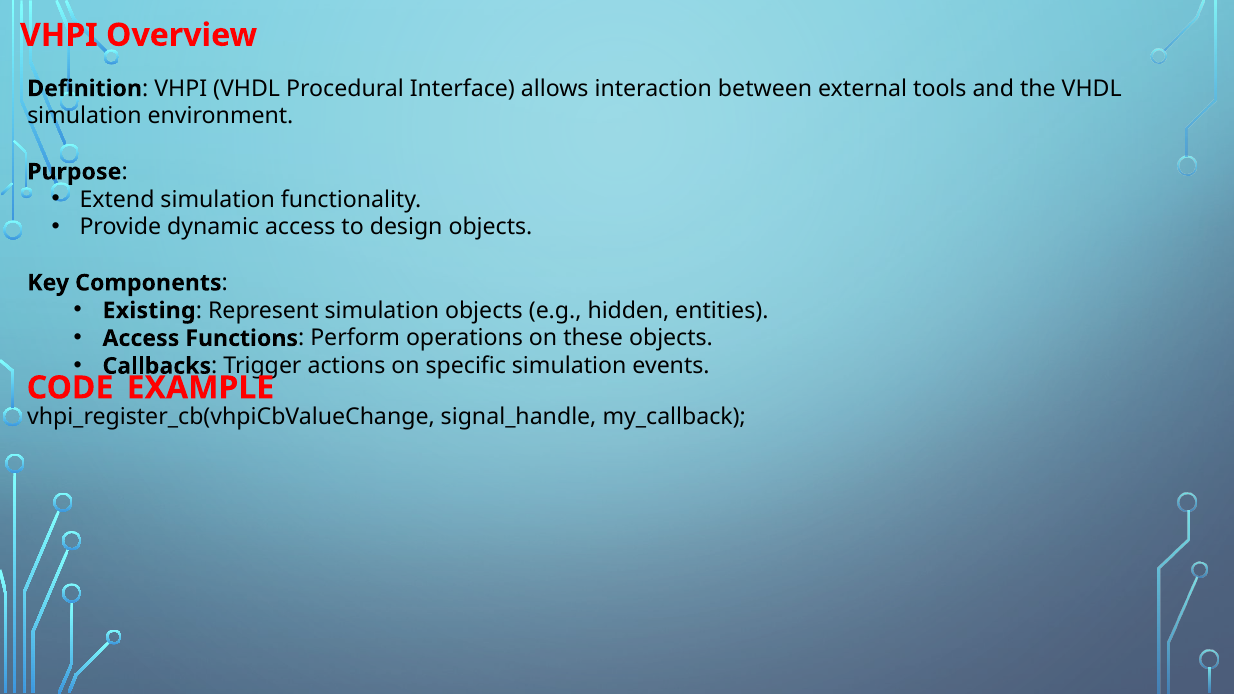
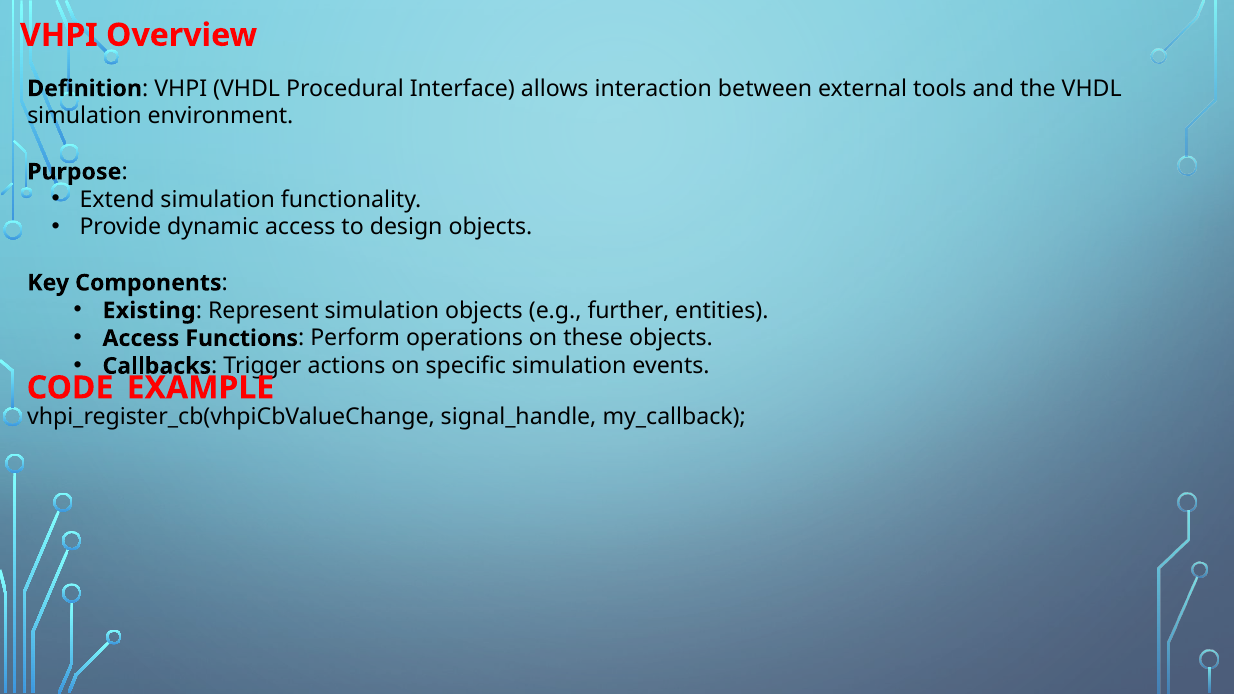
hidden: hidden -> further
